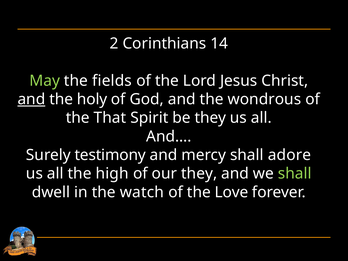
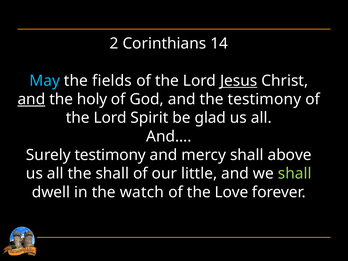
May colour: light green -> light blue
Jesus underline: none -> present
the wondrous: wondrous -> testimony
That at (110, 118): That -> Lord
be they: they -> glad
adore: adore -> above
the high: high -> shall
our they: they -> little
